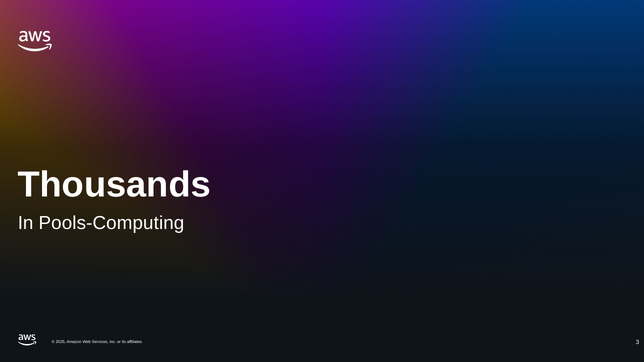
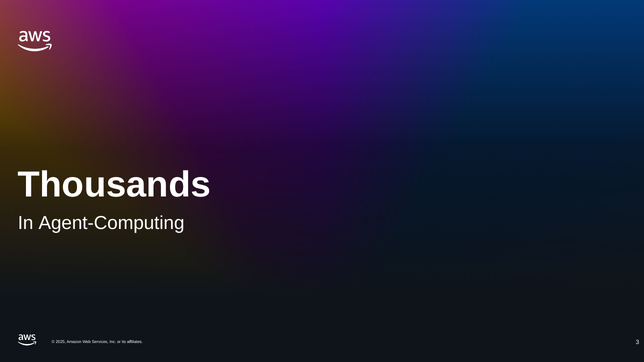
Pools-Computing: Pools-Computing -> Agent-Computing
